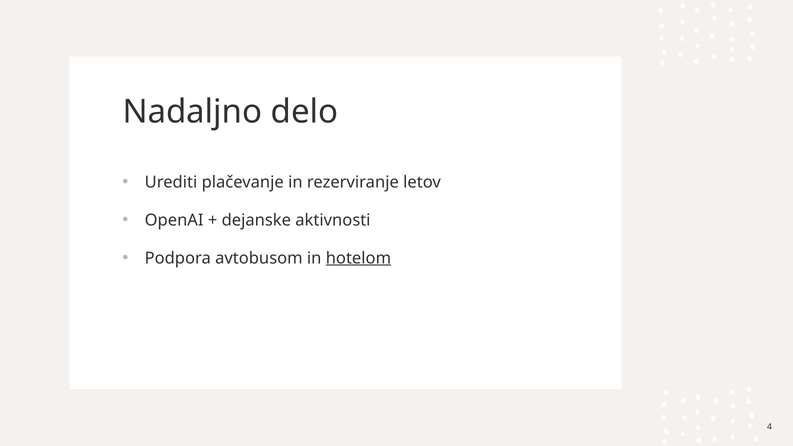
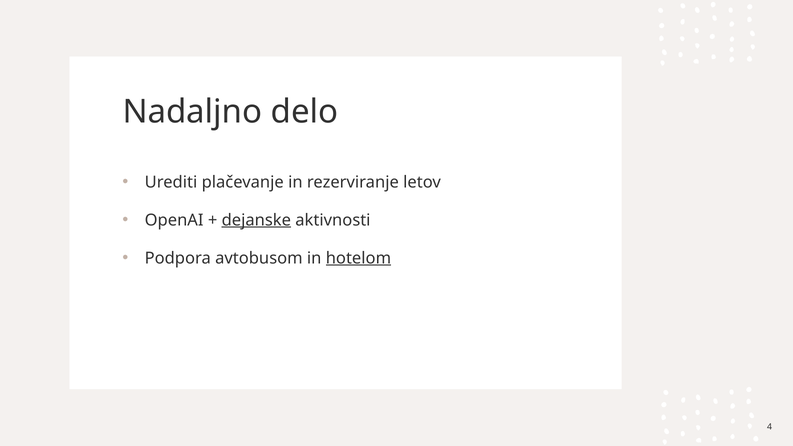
dejanske underline: none -> present
